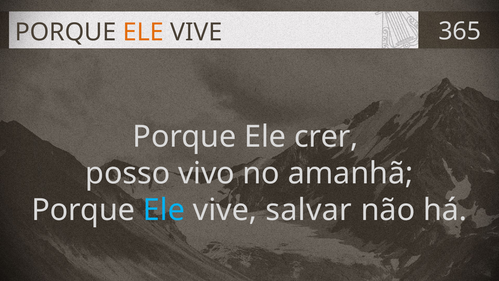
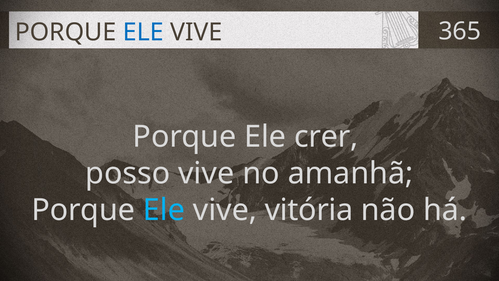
ELE at (143, 32) colour: orange -> blue
posso vivo: vivo -> vive
salvar: salvar -> vitória
